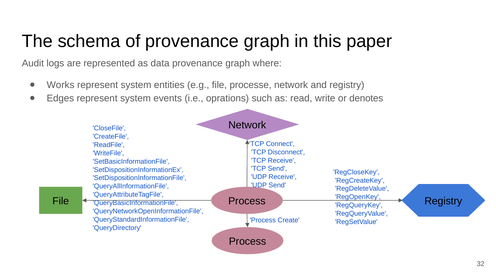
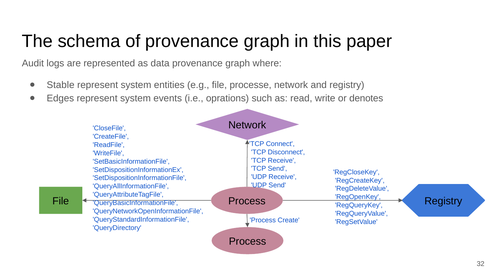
Works: Works -> Stable
